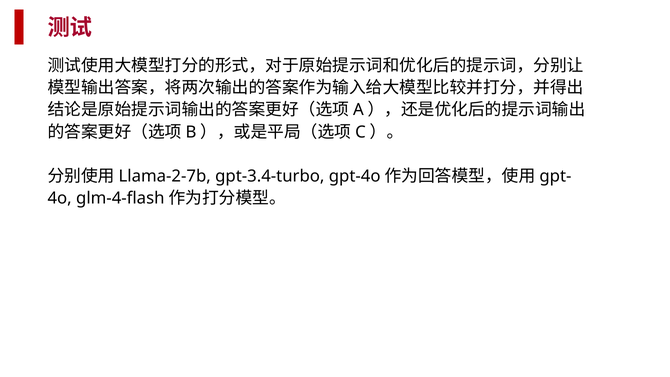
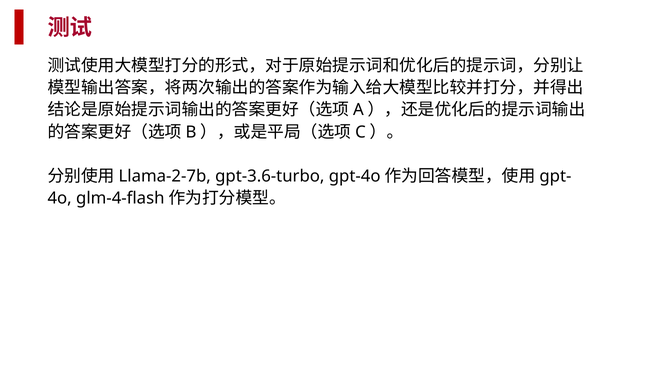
gpt-3.4-turbo: gpt-3.4-turbo -> gpt-3.6-turbo
